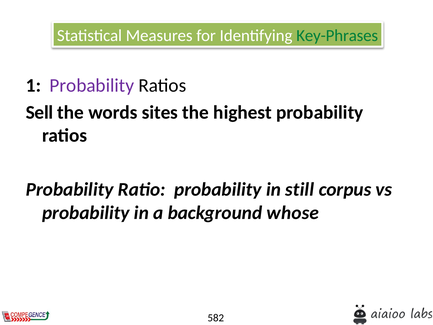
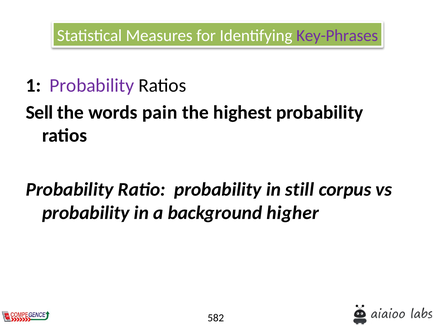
Key-Phrases colour: green -> purple
sites: sites -> pain
whose: whose -> higher
